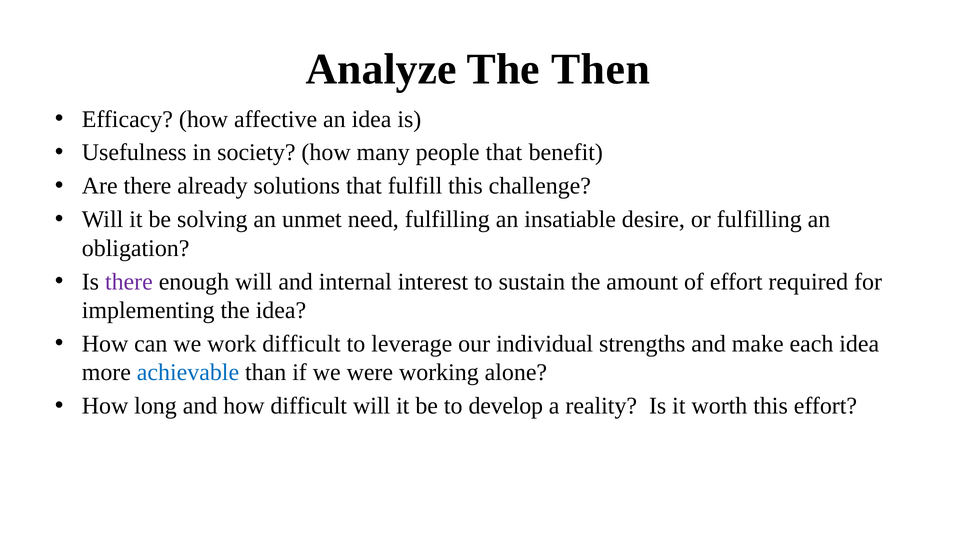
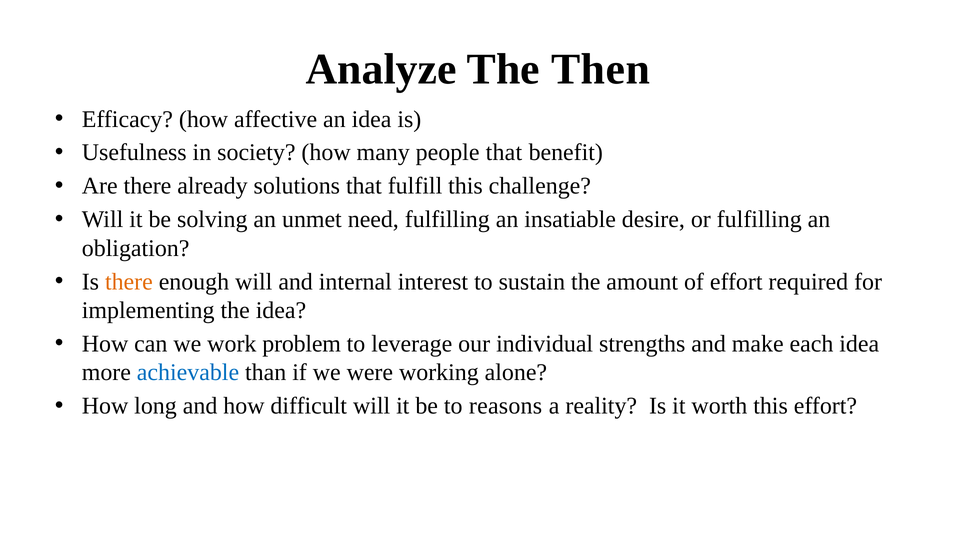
there at (129, 282) colour: purple -> orange
work difficult: difficult -> problem
develop: develop -> reasons
